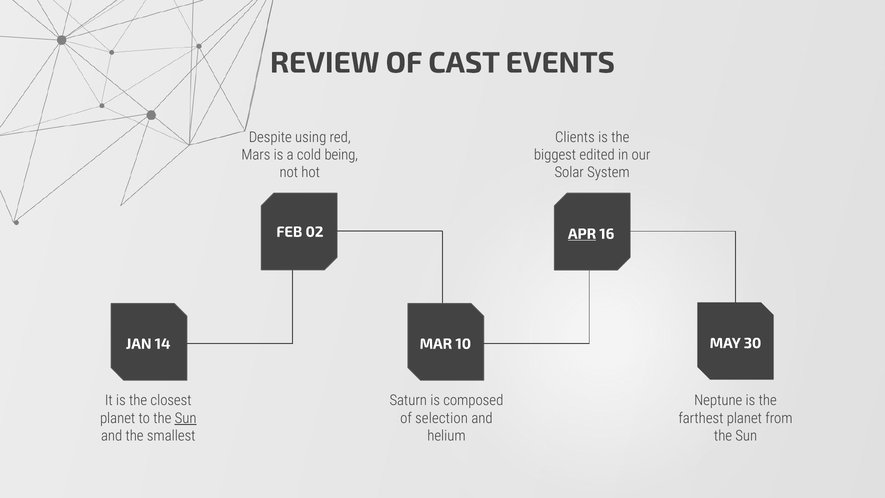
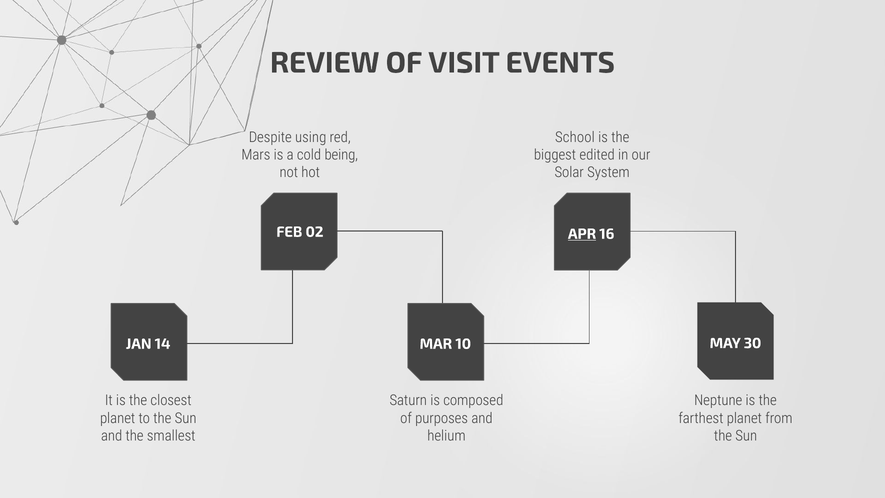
CAST: CAST -> VISIT
Clients: Clients -> School
Sun at (186, 418) underline: present -> none
selection: selection -> purposes
